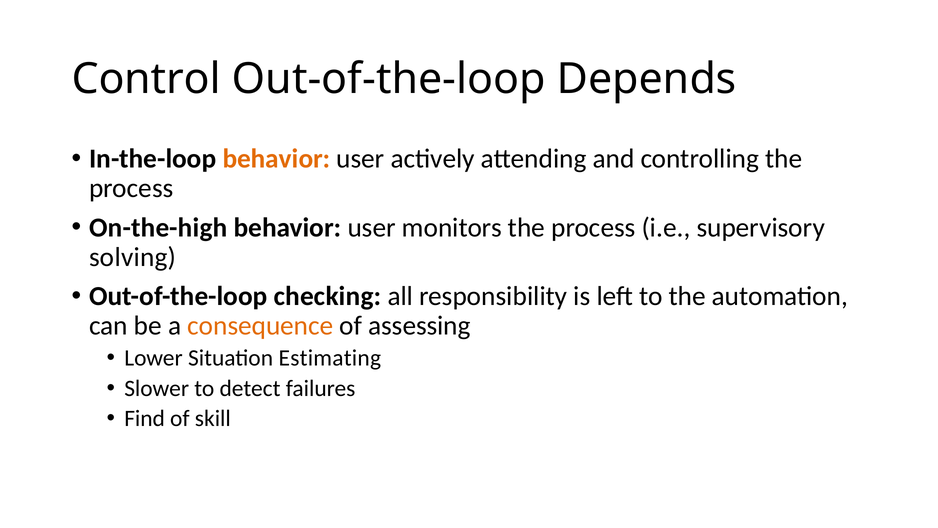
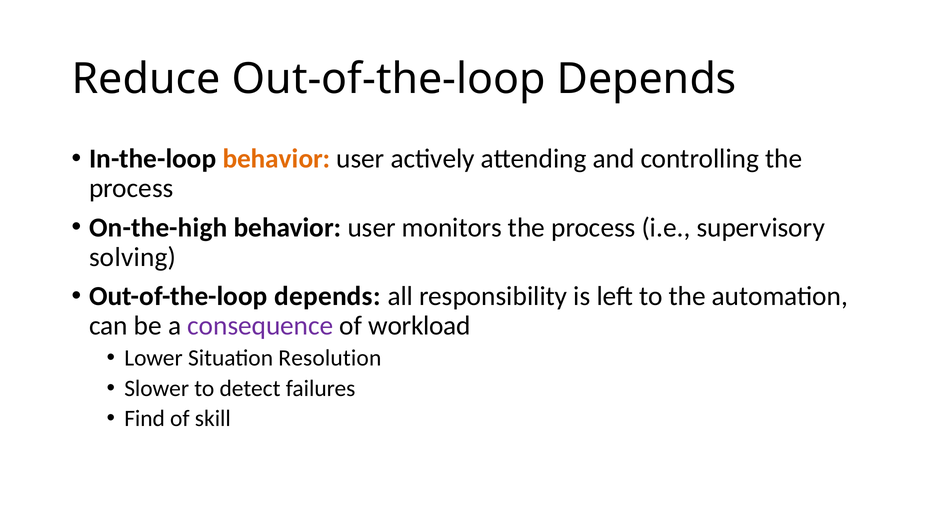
Control: Control -> Reduce
checking at (327, 296): checking -> depends
consequence colour: orange -> purple
assessing: assessing -> workload
Estimating: Estimating -> Resolution
